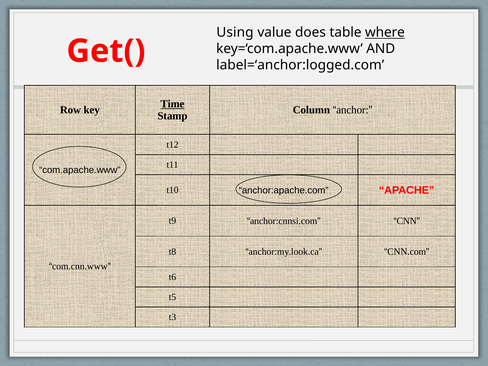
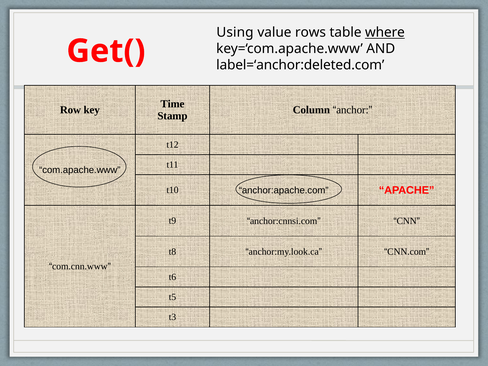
does: does -> rows
label=‘anchor:logged.com: label=‘anchor:logged.com -> label=‘anchor:deleted.com
Time underline: present -> none
